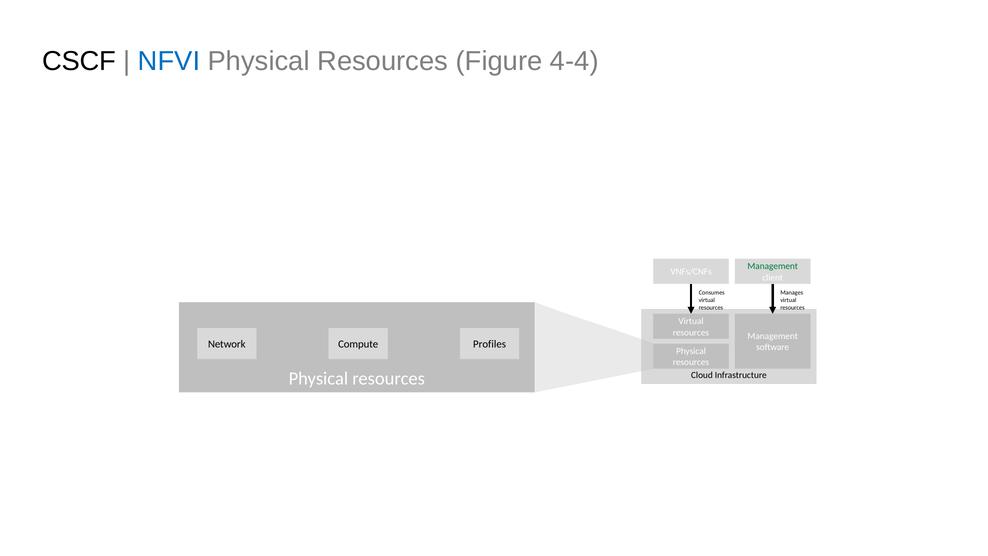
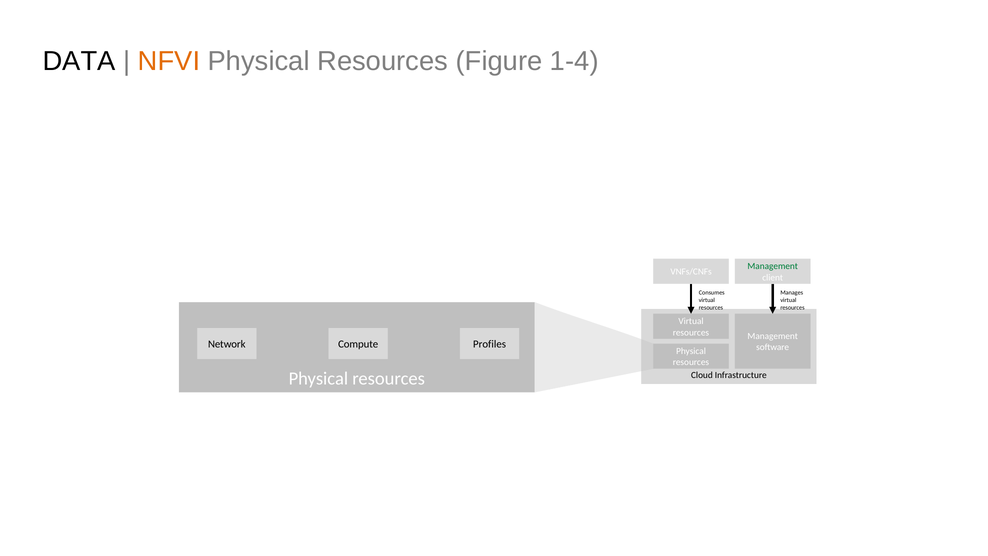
CSCF: CSCF -> DATA
NFVI colour: blue -> orange
4-4: 4-4 -> 1-4
